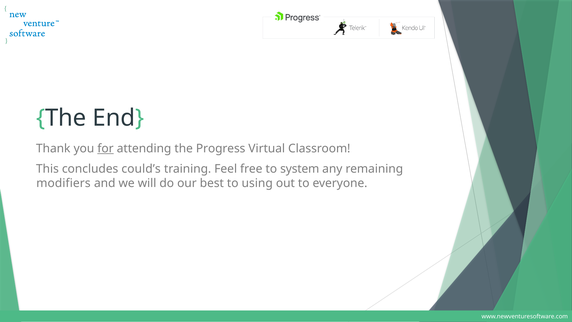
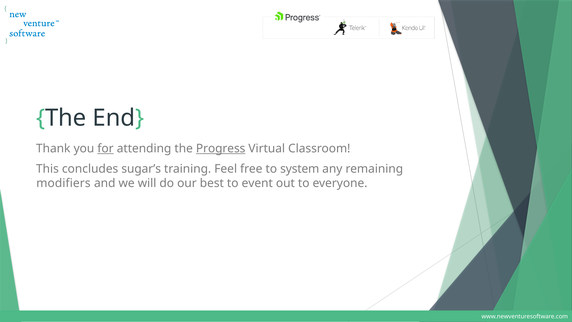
Progress underline: none -> present
could’s: could’s -> sugar’s
using: using -> event
